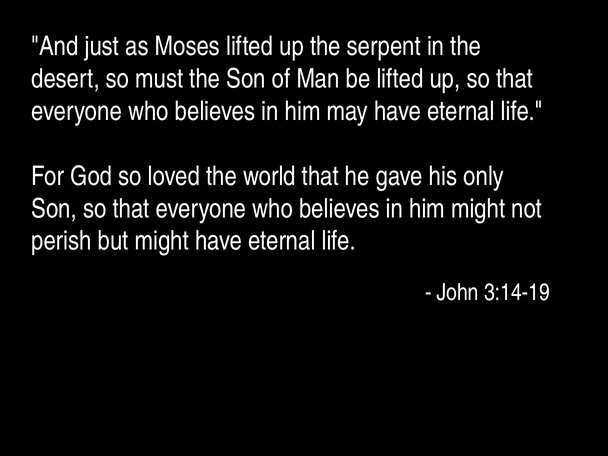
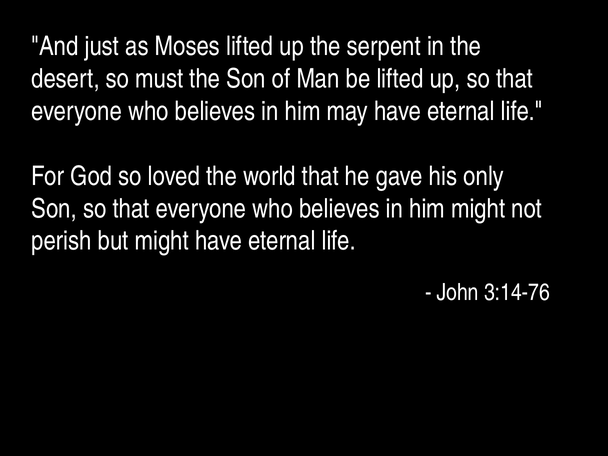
3:14-19: 3:14-19 -> 3:14-76
